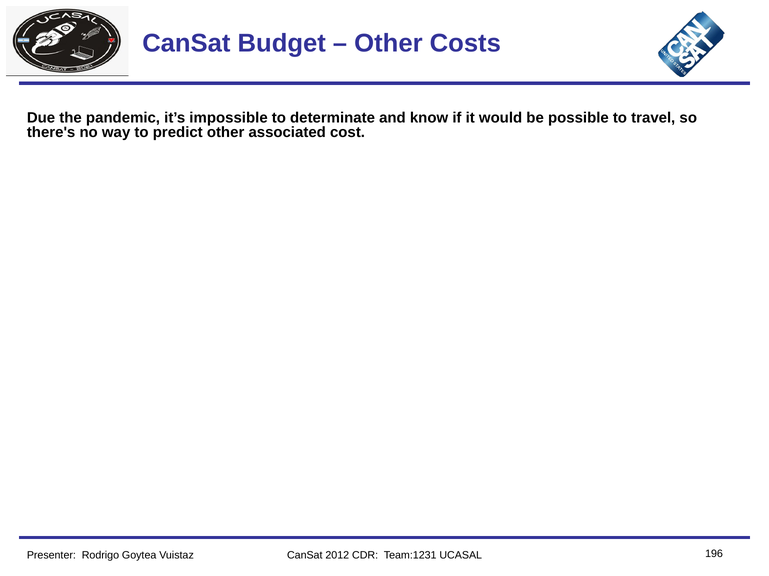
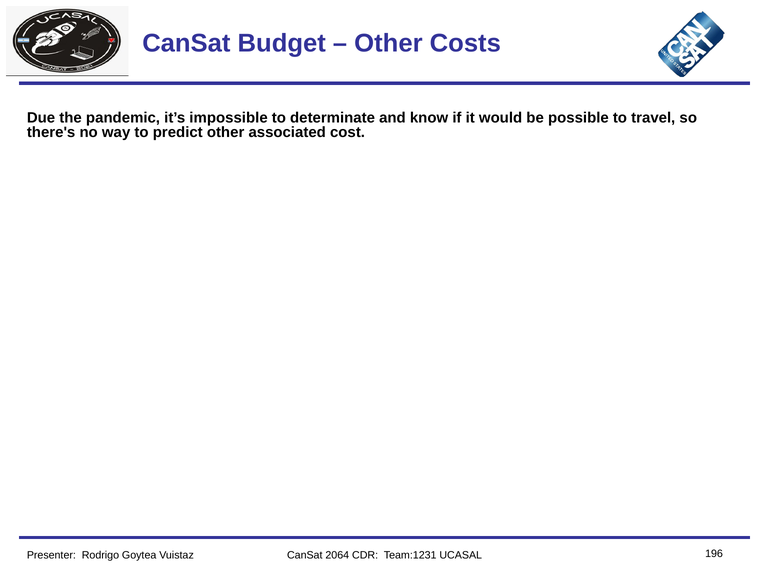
2012: 2012 -> 2064
